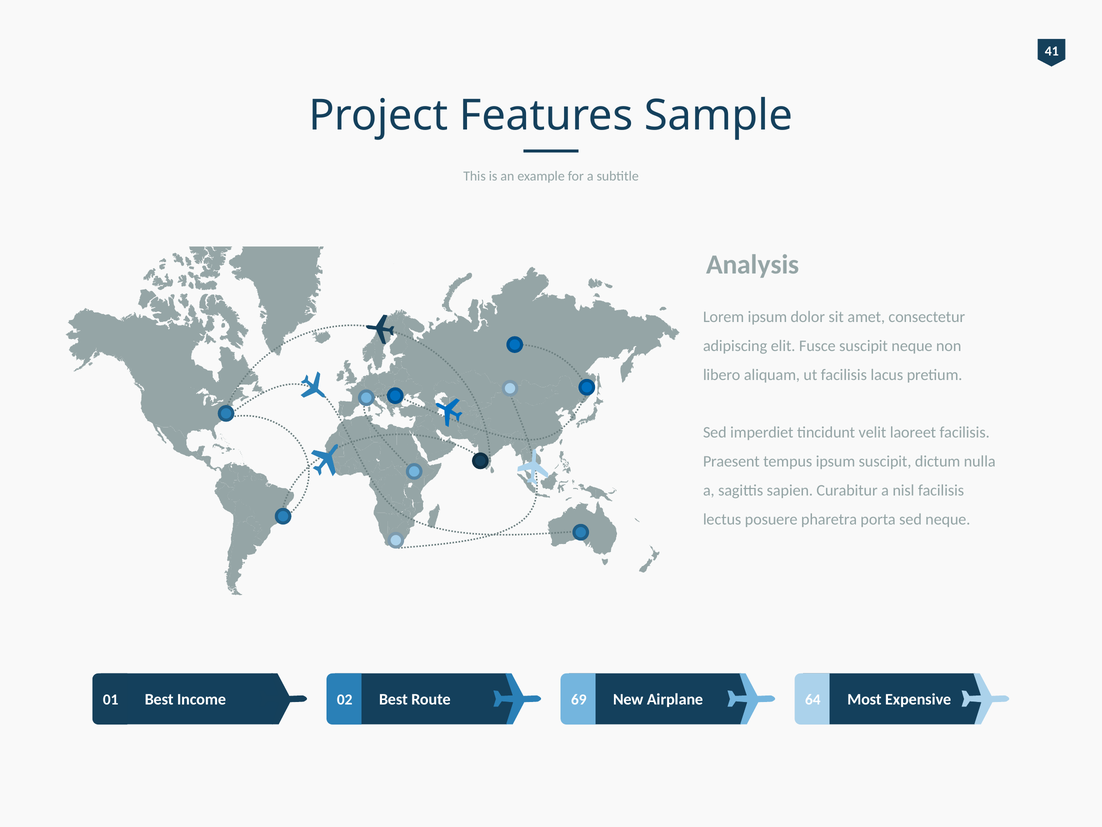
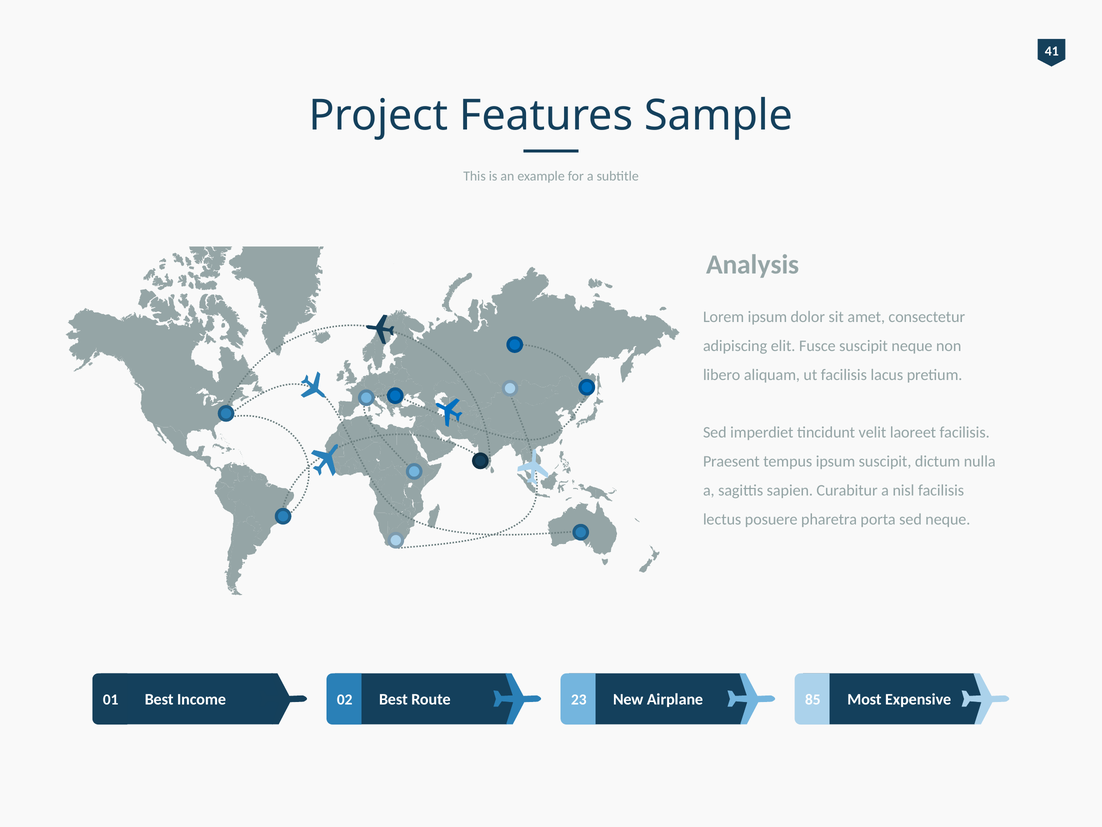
69: 69 -> 23
64: 64 -> 85
